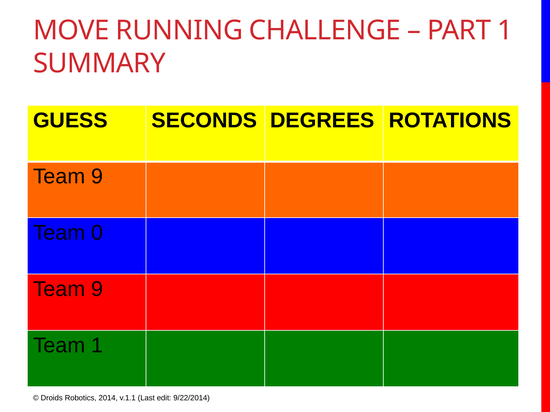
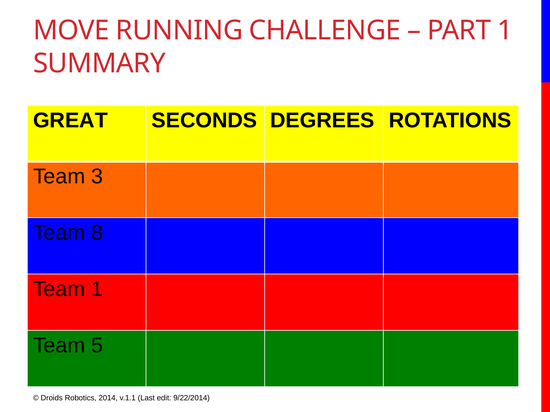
GUESS: GUESS -> GREAT
9 at (97, 177): 9 -> 3
0: 0 -> 8
9 at (97, 289): 9 -> 1
Team 1: 1 -> 5
